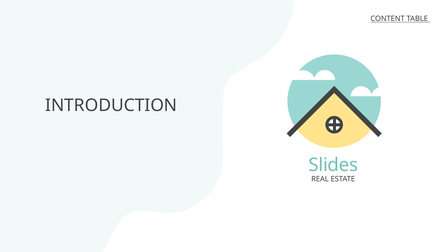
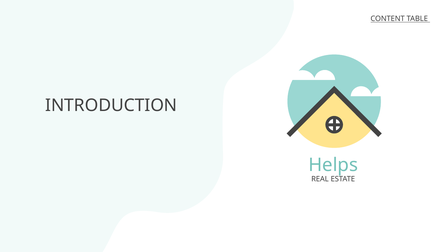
Slides: Slides -> Helps
